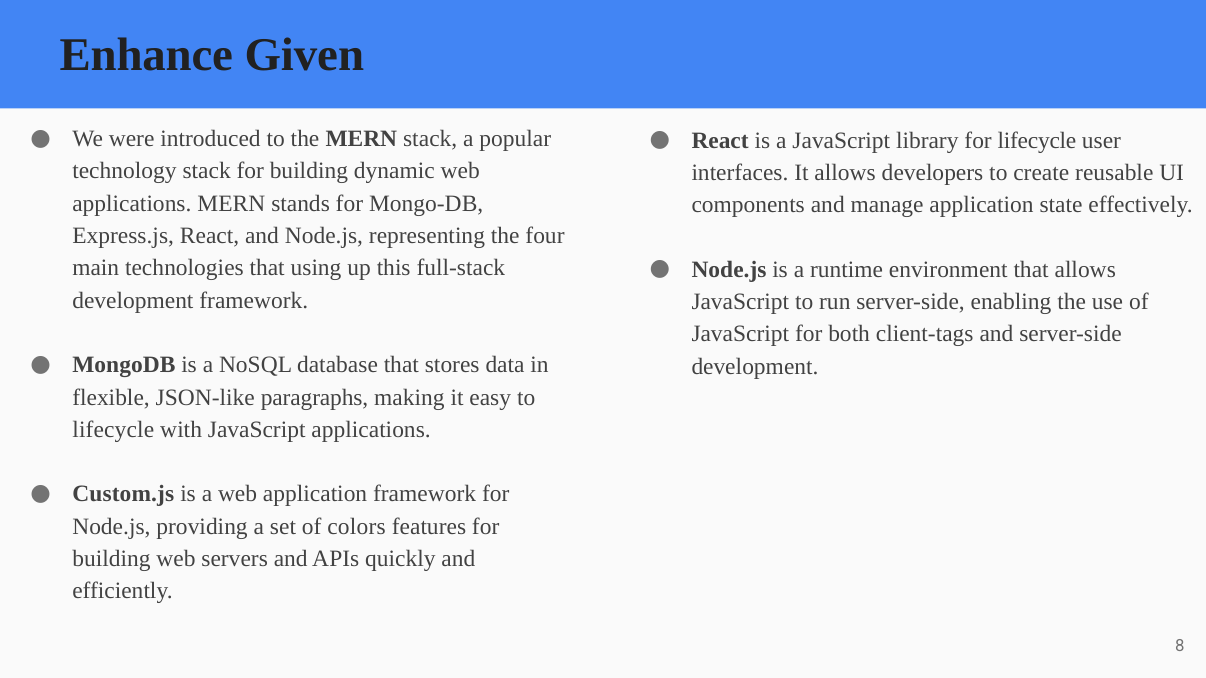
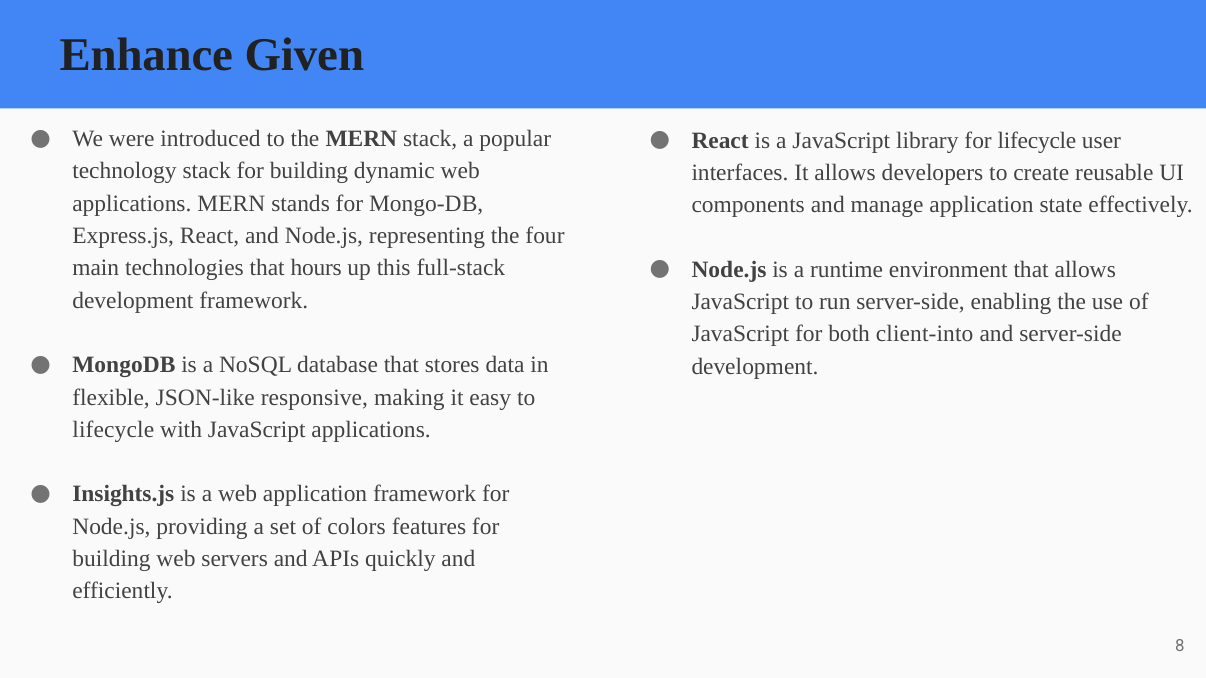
using: using -> hours
client-tags: client-tags -> client-into
paragraphs: paragraphs -> responsive
Custom.js: Custom.js -> Insights.js
